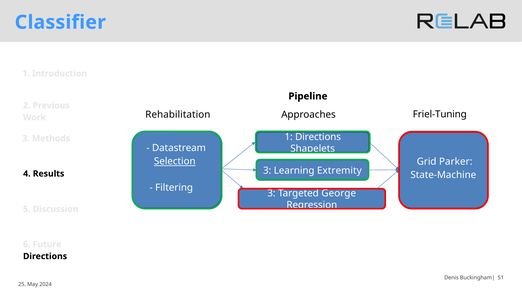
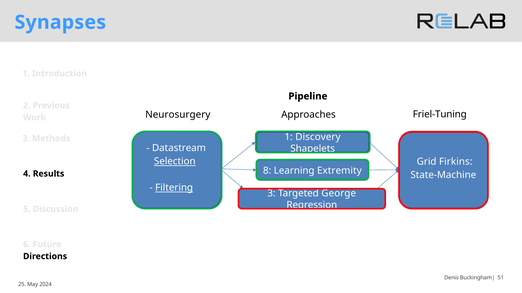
Classifier: Classifier -> Synapses
Rehabilitation: Rehabilitation -> Neurosurgery
1 Directions: Directions -> Discovery
Parker: Parker -> Firkins
3 at (267, 171): 3 -> 8
Filtering underline: none -> present
